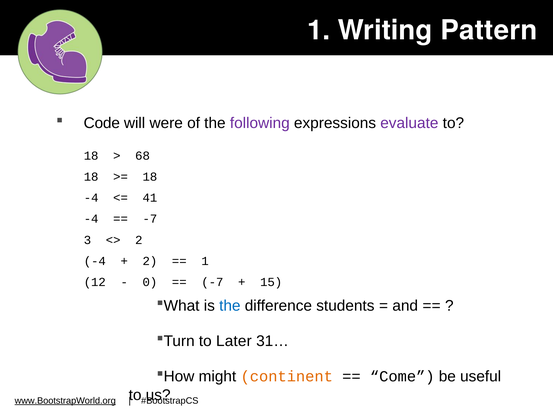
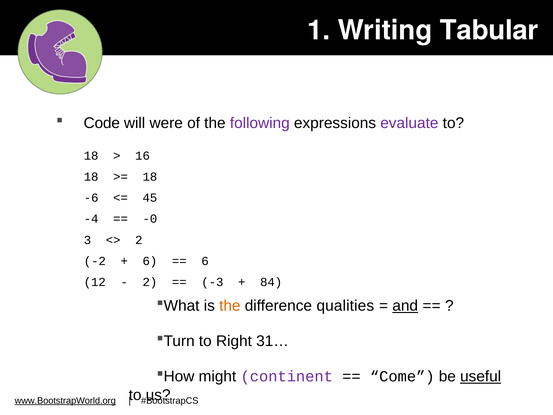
Pattern: Pattern -> Tabular
68: 68 -> 16
-4 at (91, 198): -4 -> -6
41: 41 -> 45
-7 at (150, 219): -7 -> -0
-4 at (95, 261): -4 -> -2
2 at (150, 261): 2 -> 6
1 at (205, 261): 1 -> 6
0 at (150, 282): 0 -> 2
-7 at (212, 282): -7 -> -3
15: 15 -> 84
the at (230, 306) colour: blue -> orange
students: students -> qualities
and underline: none -> present
Later: Later -> Right
continent colour: orange -> purple
useful underline: none -> present
